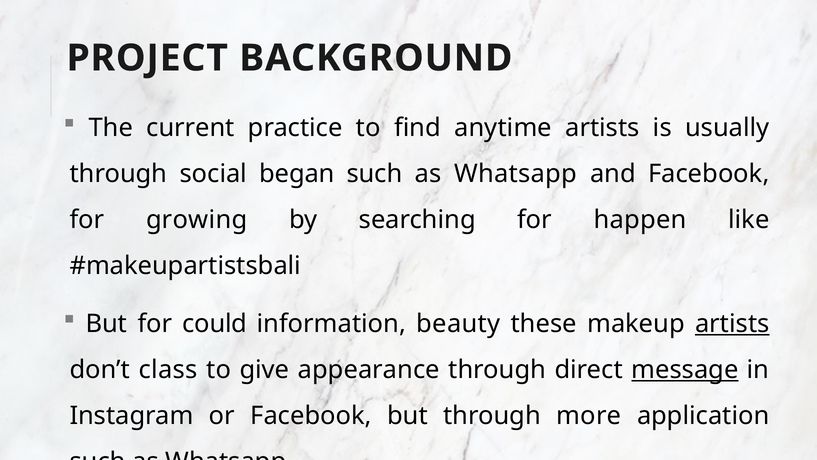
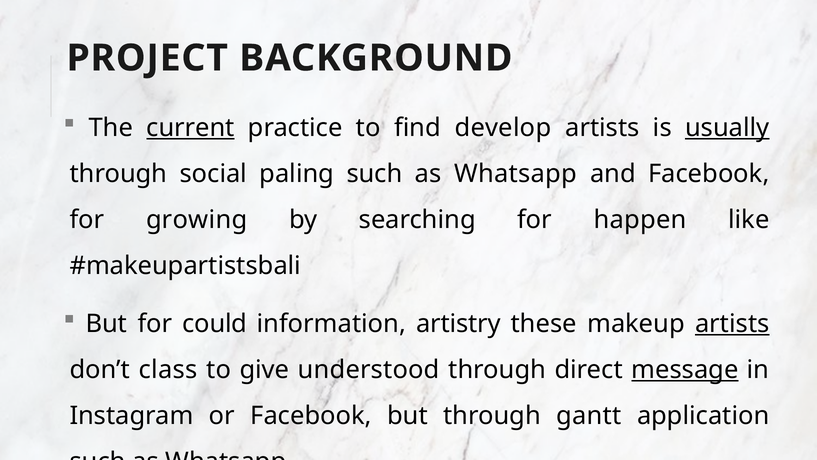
current underline: none -> present
anytime: anytime -> develop
usually underline: none -> present
began: began -> paling
beauty: beauty -> artistry
appearance: appearance -> understood
more: more -> gantt
